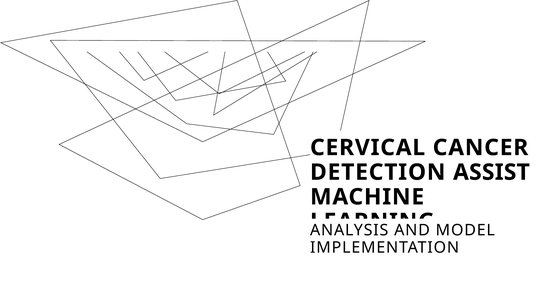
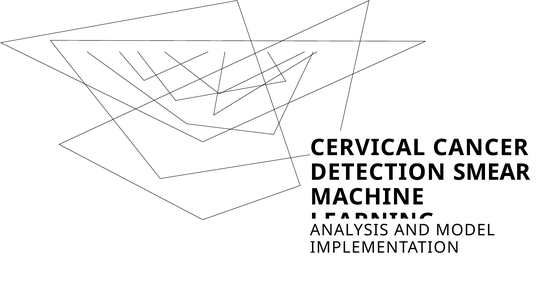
ASSIST: ASSIST -> SMEAR
